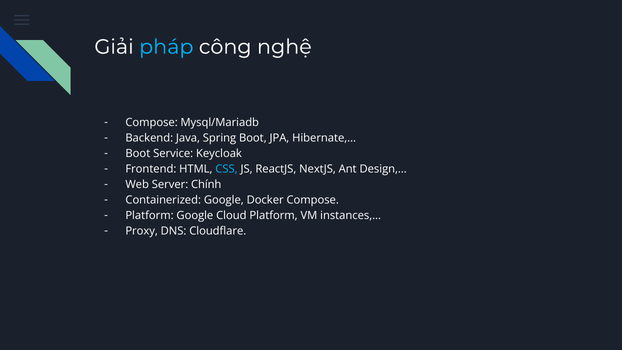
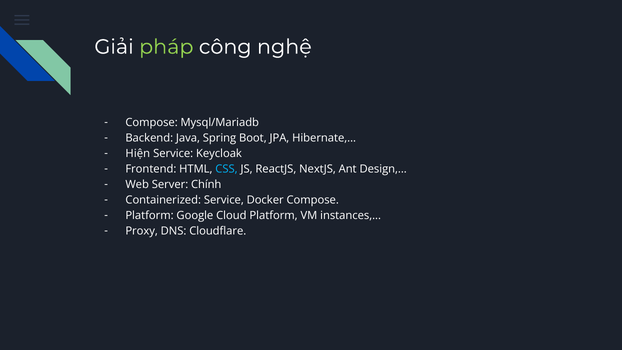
pháp colour: light blue -> light green
Boot at (138, 153): Boot -> Hiện
Containerized Google: Google -> Service
